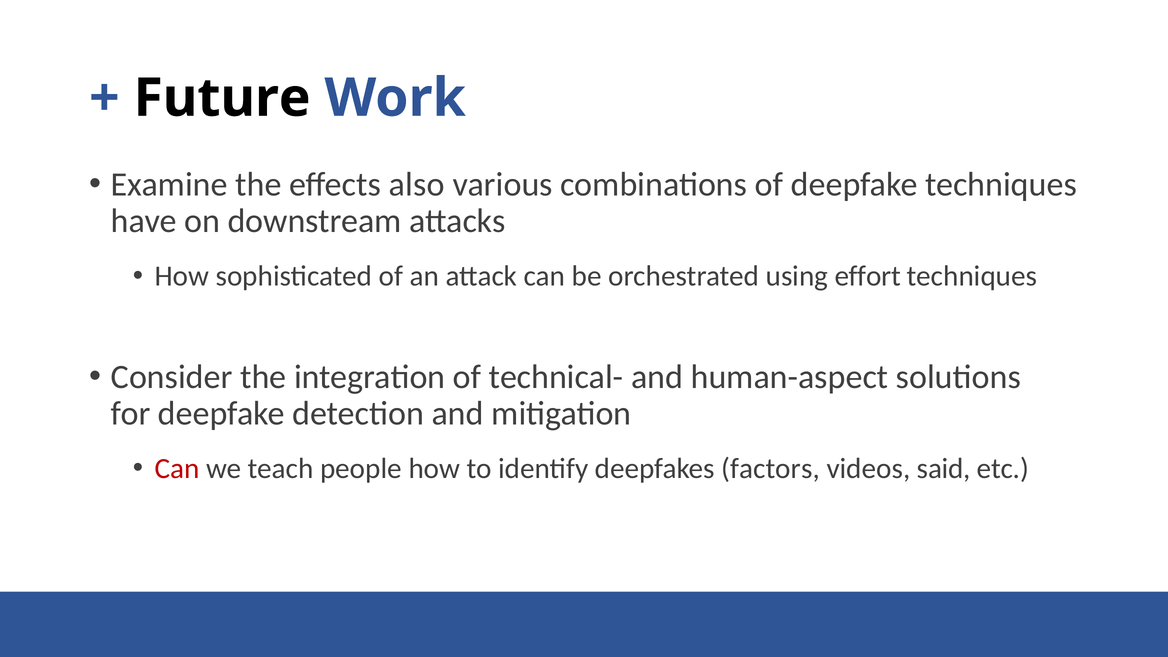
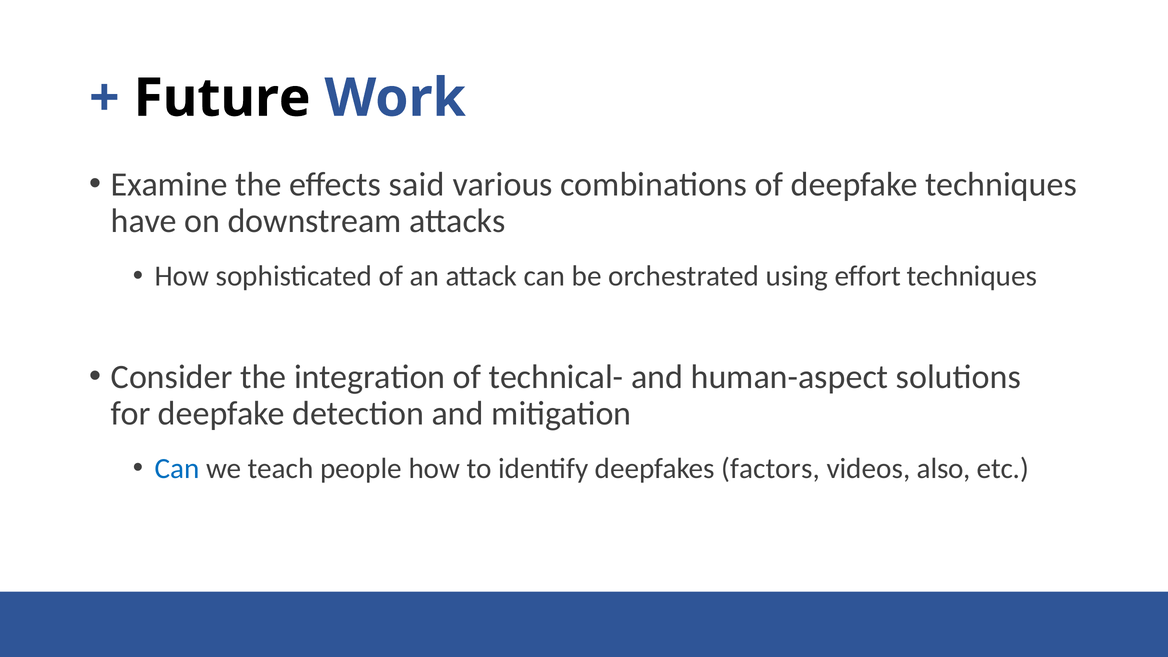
also: also -> said
Can at (177, 468) colour: red -> blue
said: said -> also
